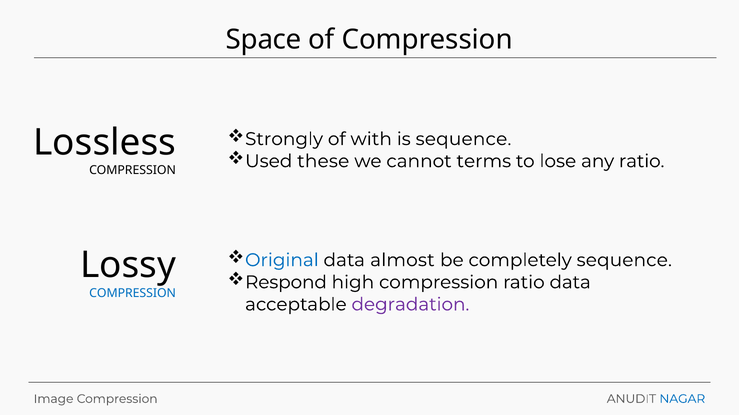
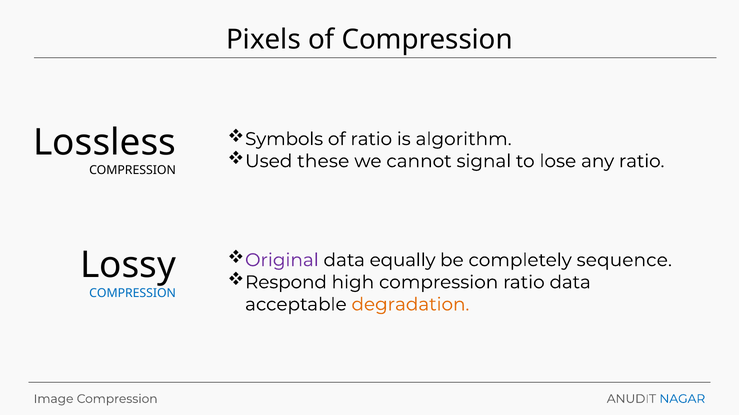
Space: Space -> Pixels
Strongly: Strongly -> Symbols
of with: with -> ratio
is sequence: sequence -> algorithm
terms: terms -> signal
Original colour: blue -> purple
almost: almost -> equally
degradation colour: purple -> orange
